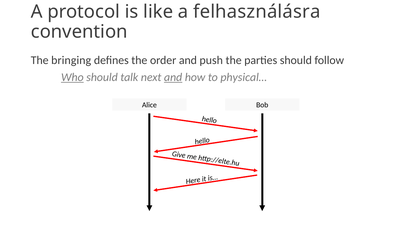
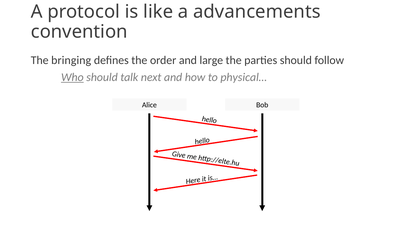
felhasználásra: felhasználásra -> advancements
push: push -> large
and at (173, 77) underline: present -> none
